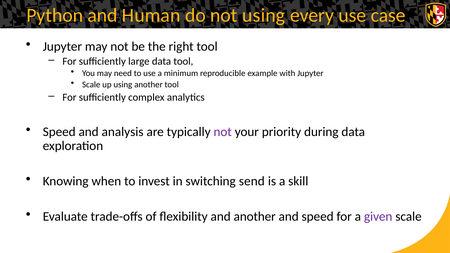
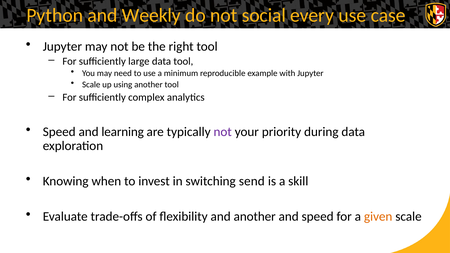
Human: Human -> Weekly
not using: using -> social
analysis: analysis -> learning
given colour: purple -> orange
